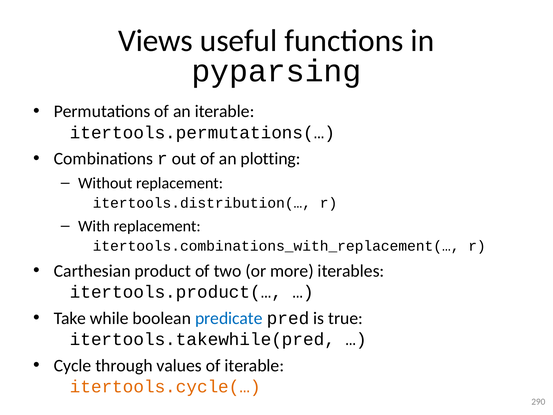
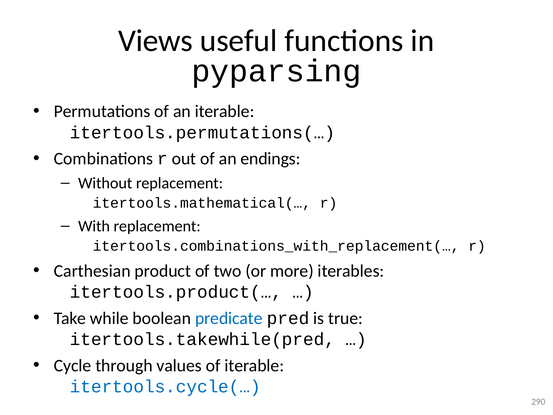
plotting: plotting -> endings
itertools.distribution(…: itertools.distribution(… -> itertools.mathematical(…
itertools.cycle(… colour: orange -> blue
